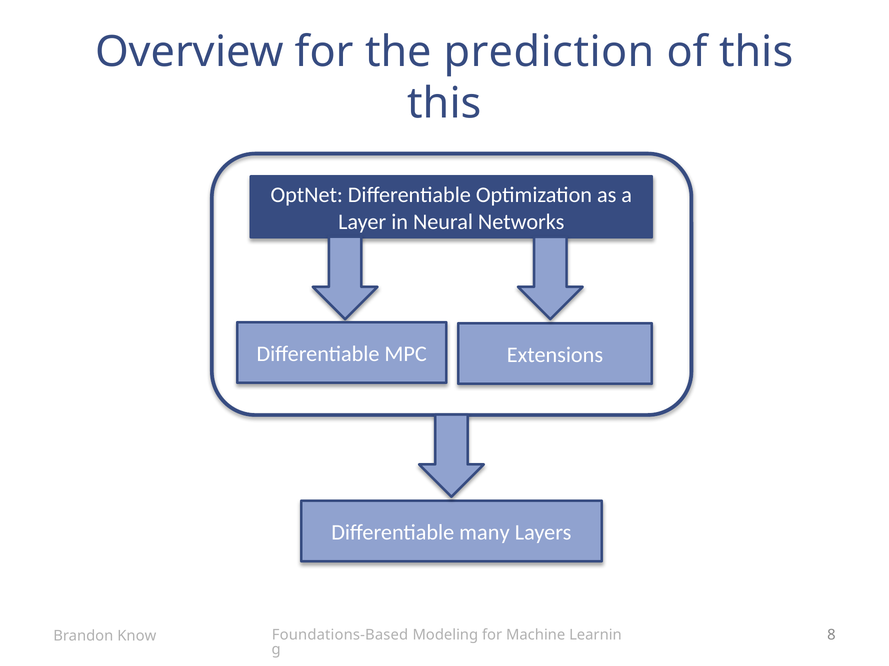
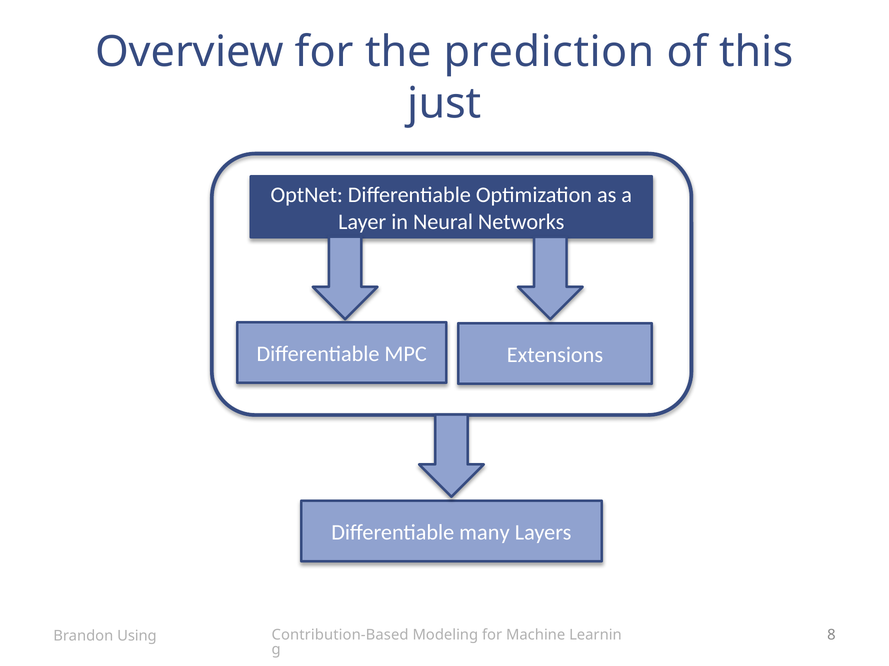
this at (444, 104): this -> just
Foundations-Based: Foundations-Based -> Contribution-Based
Know: Know -> Using
